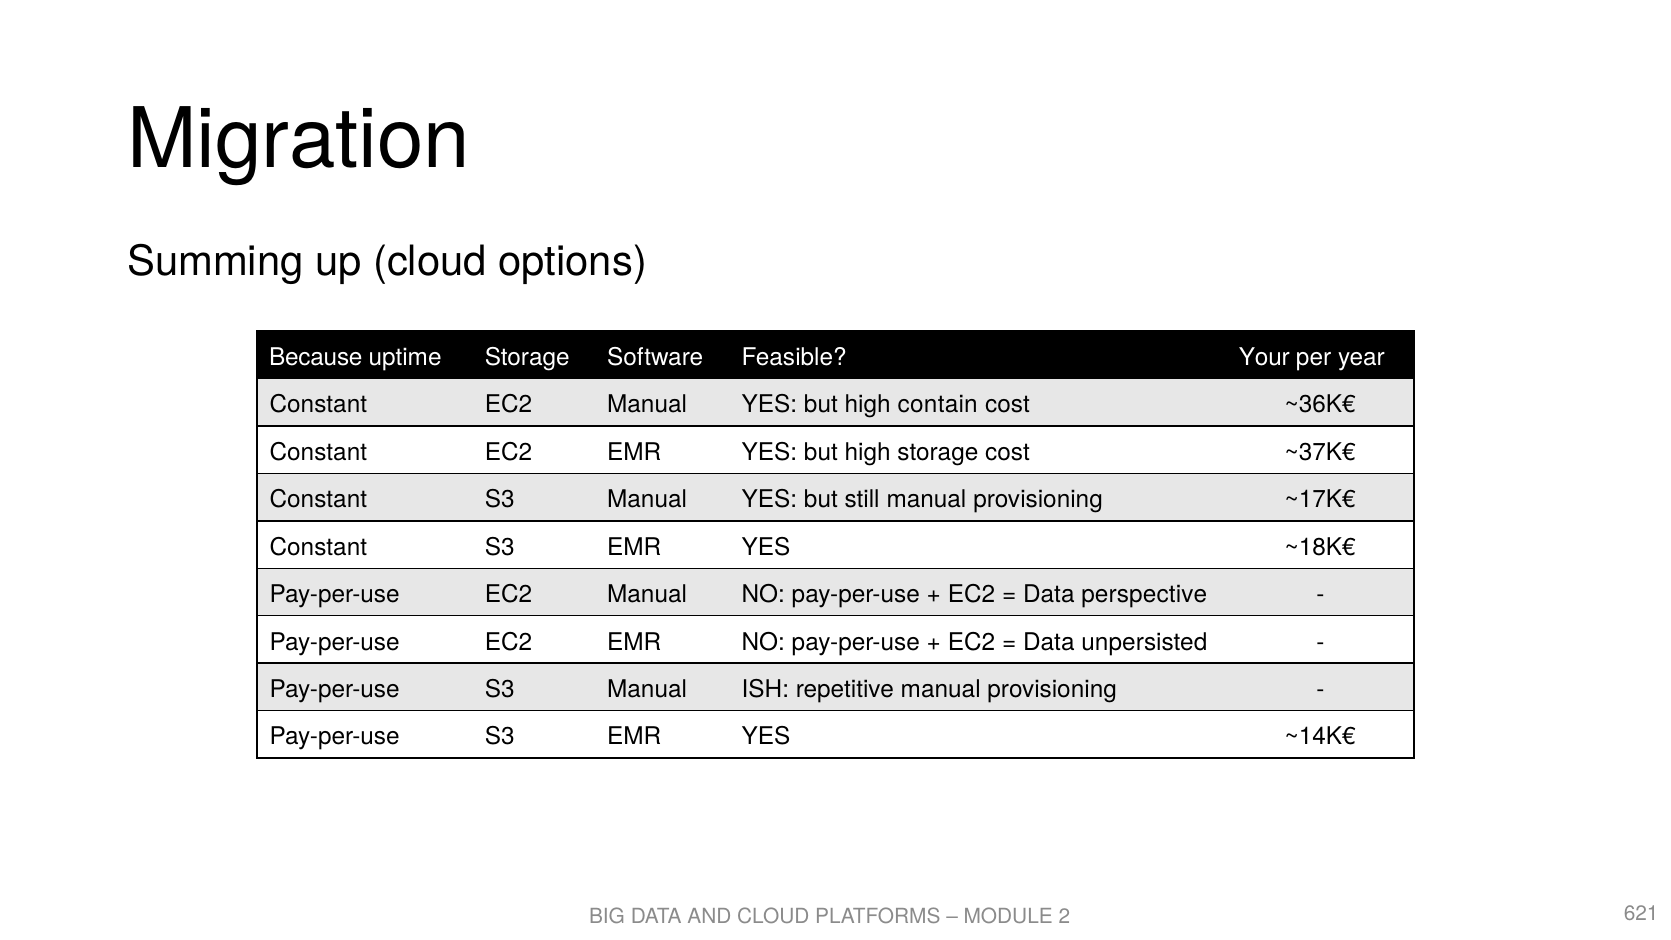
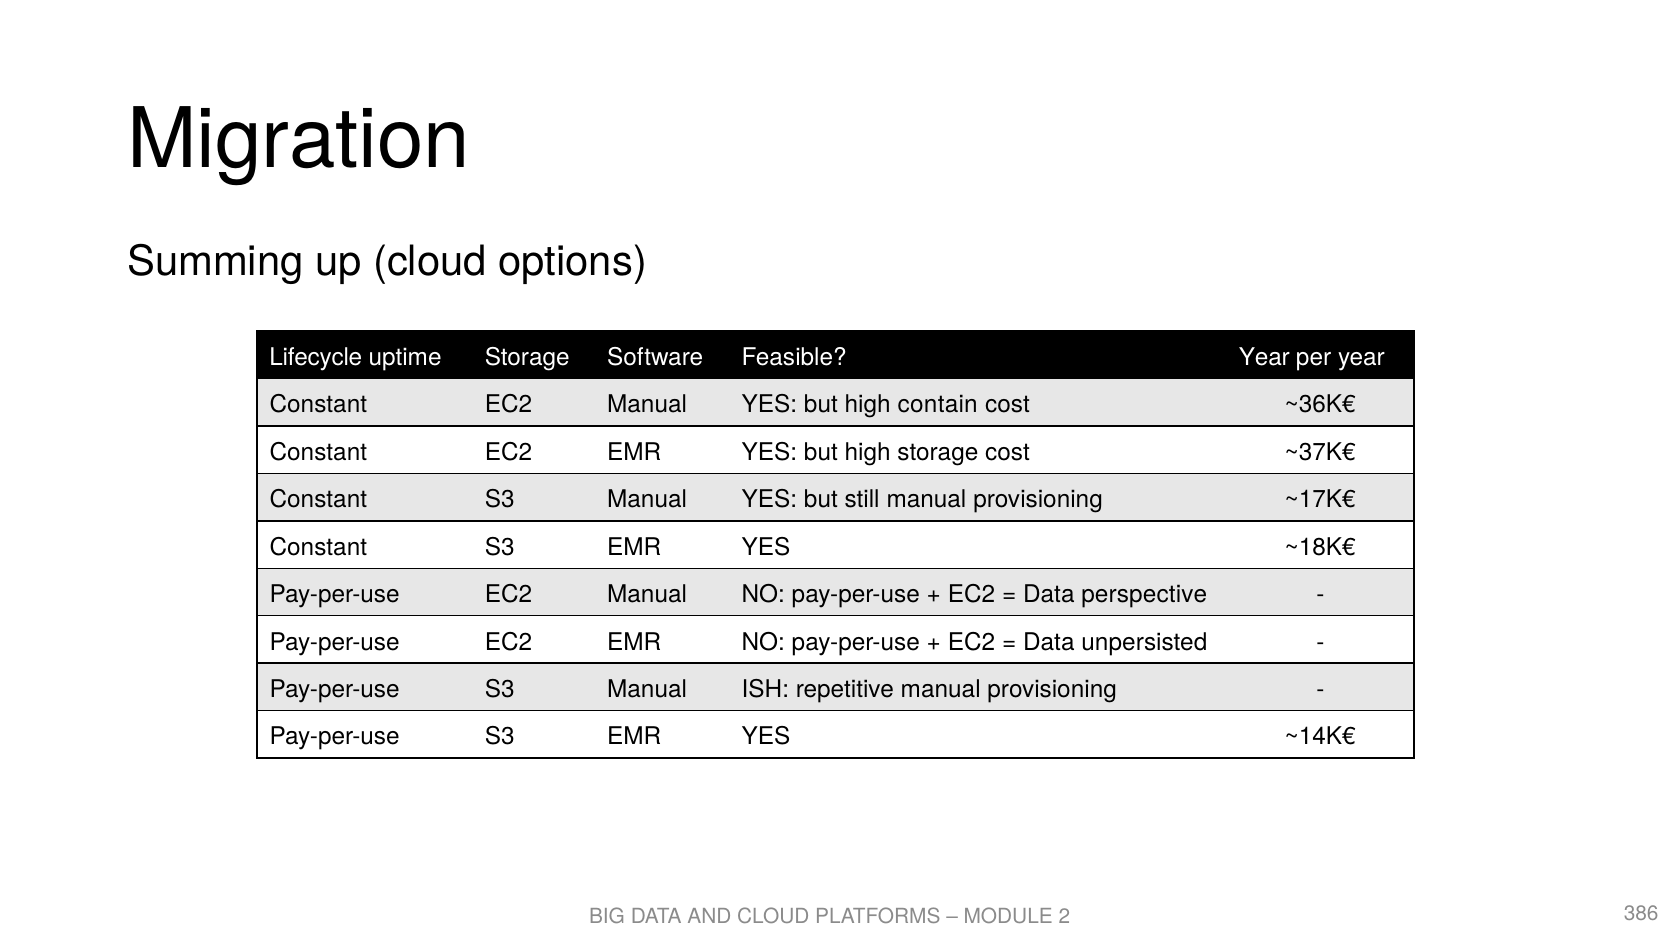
Because: Because -> Lifecycle
Feasible Your: Your -> Year
621: 621 -> 386
